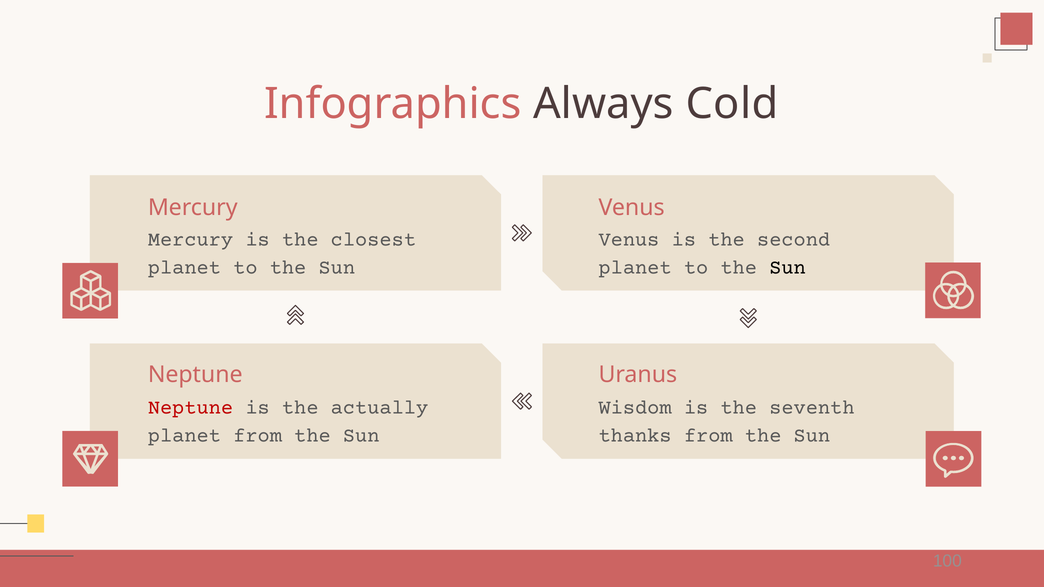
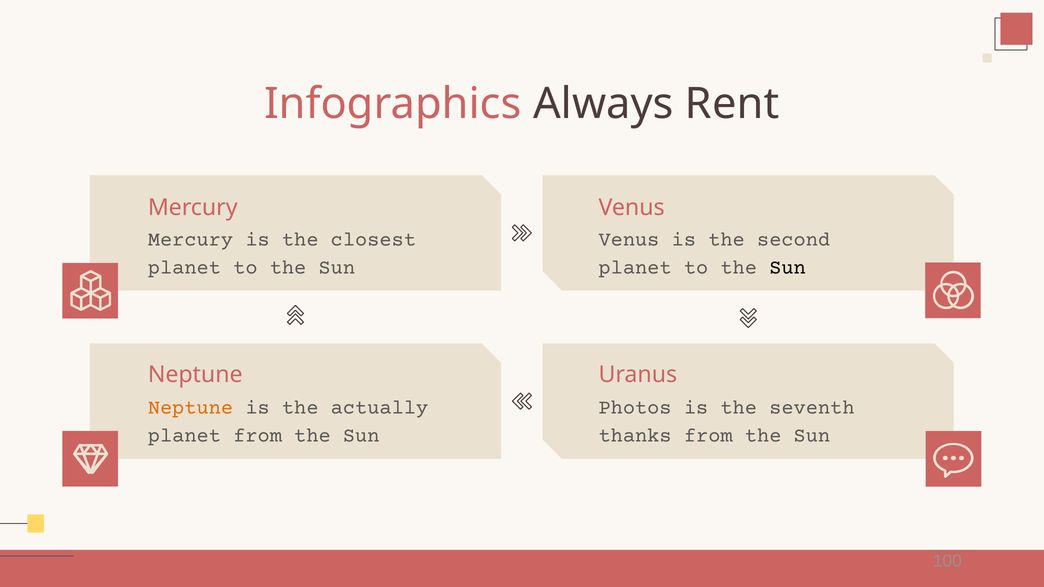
Cold: Cold -> Rent
Neptune at (190, 407) colour: red -> orange
Wisdom: Wisdom -> Photos
